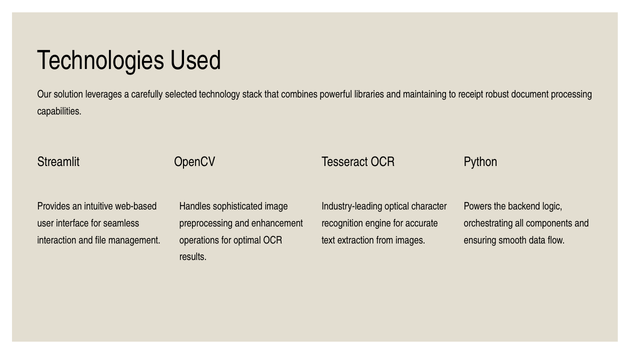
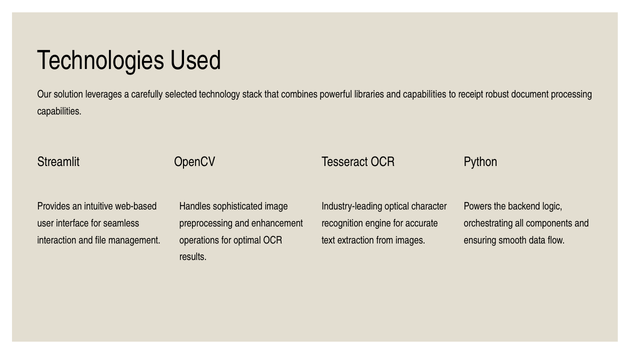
and maintaining: maintaining -> capabilities
